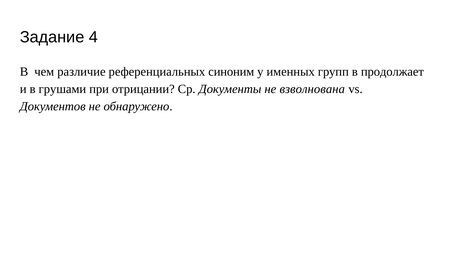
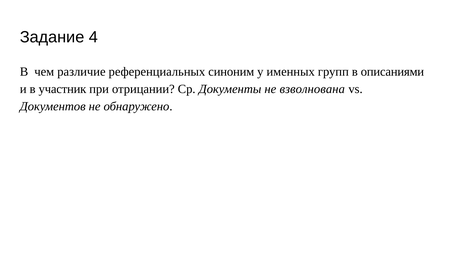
продолжает: продолжает -> описаниями
грушами: грушами -> участник
